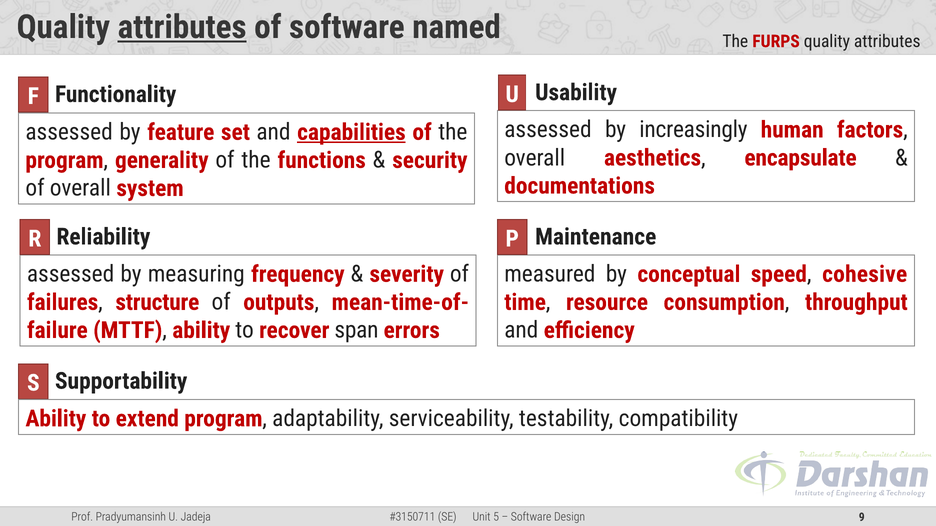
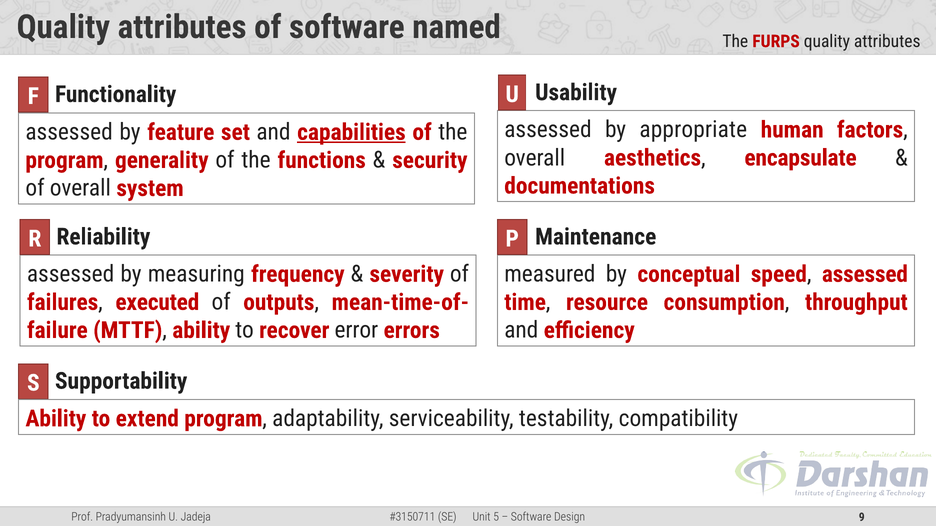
attributes at (182, 27) underline: present -> none
increasingly: increasingly -> appropriate
speed cohesive: cohesive -> assessed
structure: structure -> executed
span: span -> error
